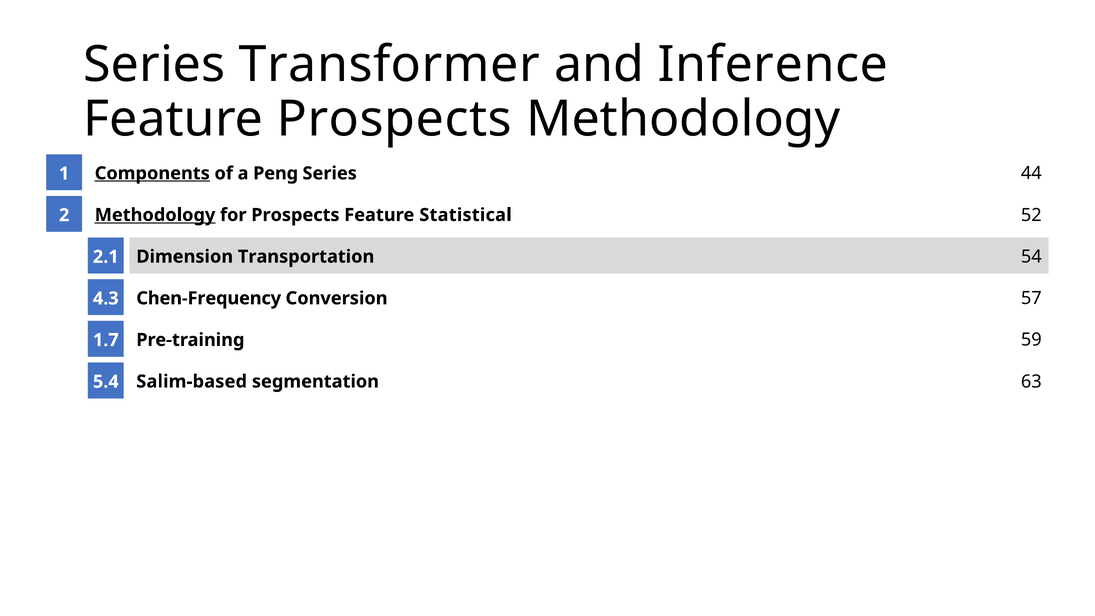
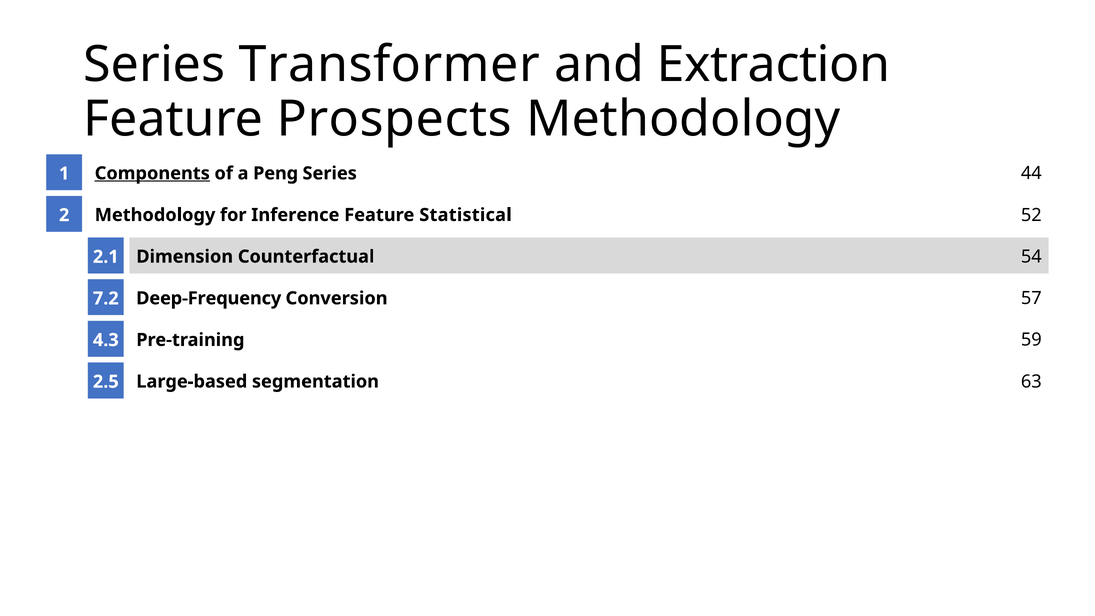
Inference: Inference -> Extraction
Methodology at (155, 215) underline: present -> none
for Prospects: Prospects -> Inference
Transportation: Transportation -> Counterfactual
Chen-Frequency: Chen-Frequency -> Deep-Frequency
4.3: 4.3 -> 7.2
1.7: 1.7 -> 4.3
Salim-based: Salim-based -> Large-based
5.4: 5.4 -> 2.5
